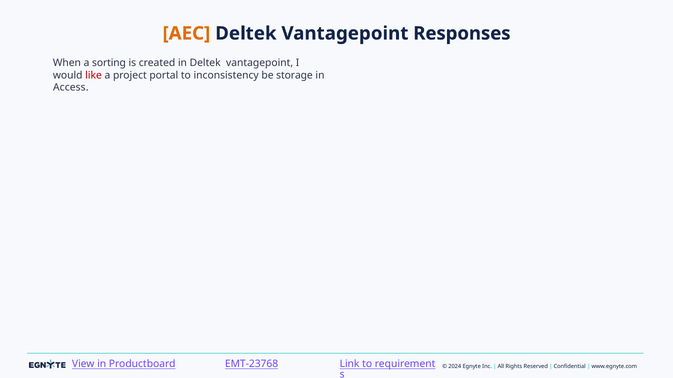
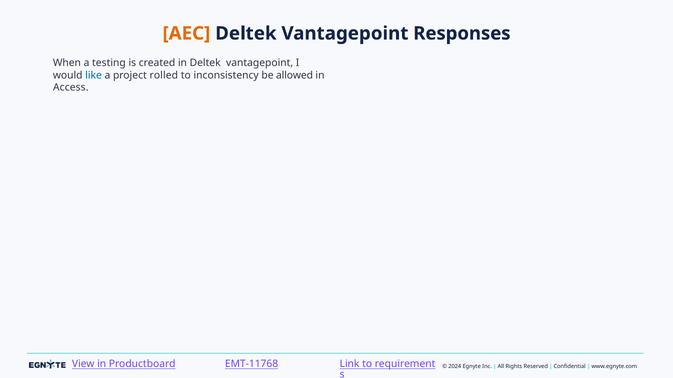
sorting: sorting -> testing
like colour: red -> blue
portal: portal -> rolled
storage: storage -> allowed
EMT-23768: EMT-23768 -> EMT-11768
